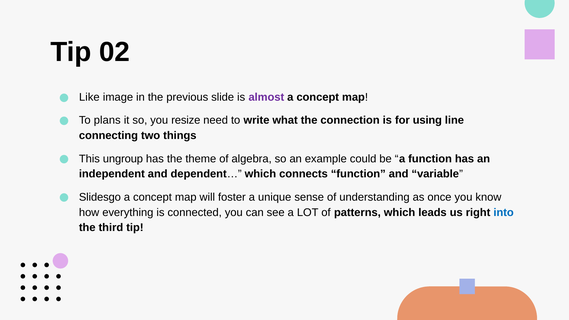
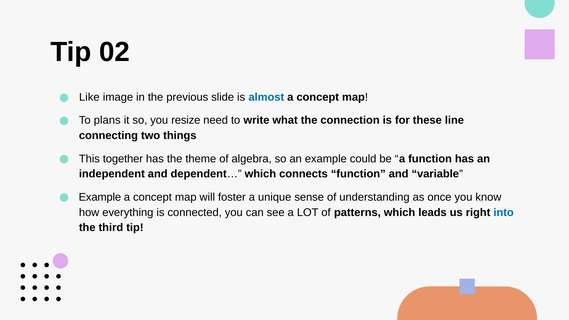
almost colour: purple -> blue
using: using -> these
ungroup: ungroup -> together
Slidesgo at (100, 197): Slidesgo -> Example
